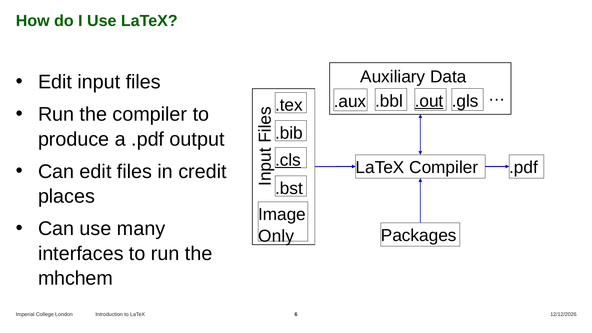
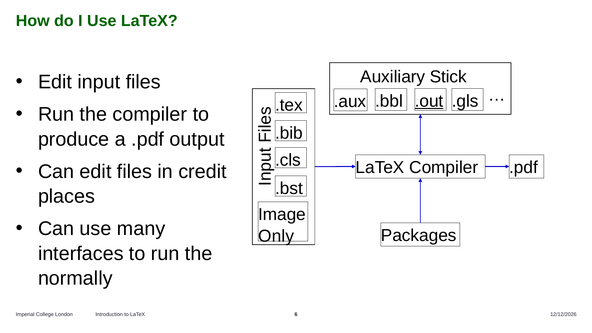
Data: Data -> Stick
.cls underline: present -> none
mhchem: mhchem -> normally
